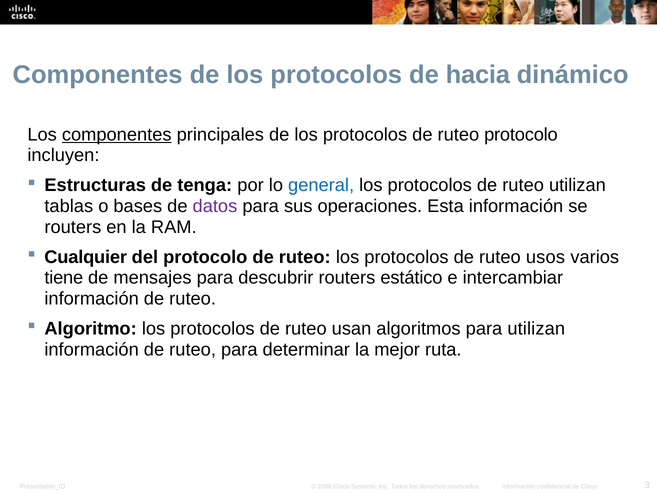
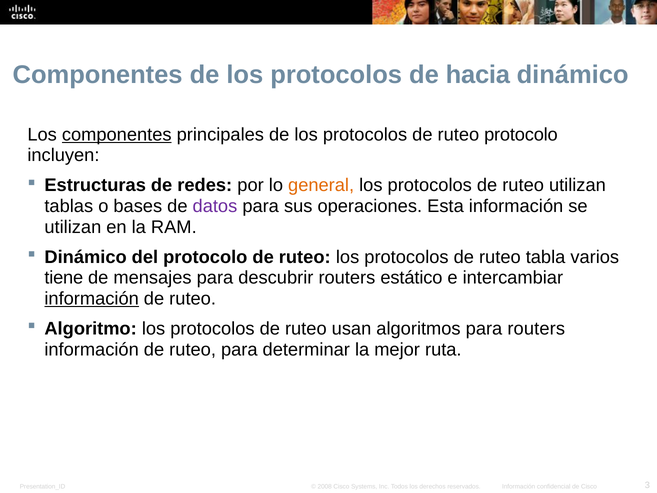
tenga: tenga -> redes
general colour: blue -> orange
routers at (73, 227): routers -> utilizan
Cualquier at (86, 257): Cualquier -> Dinámico
usos: usos -> tabla
información at (92, 299) underline: none -> present
para utilizan: utilizan -> routers
